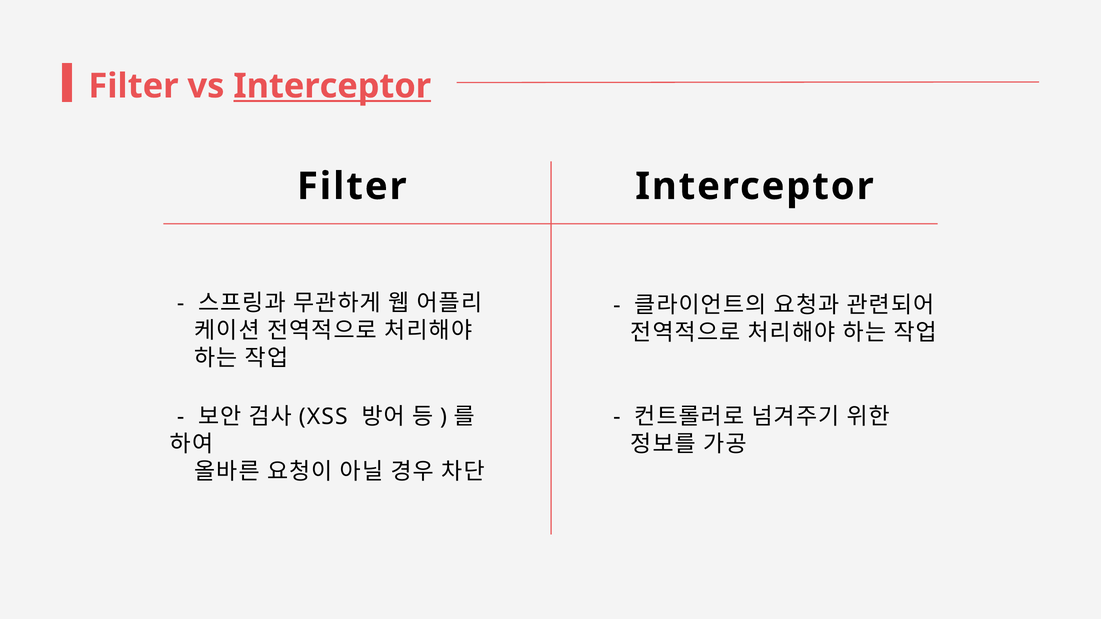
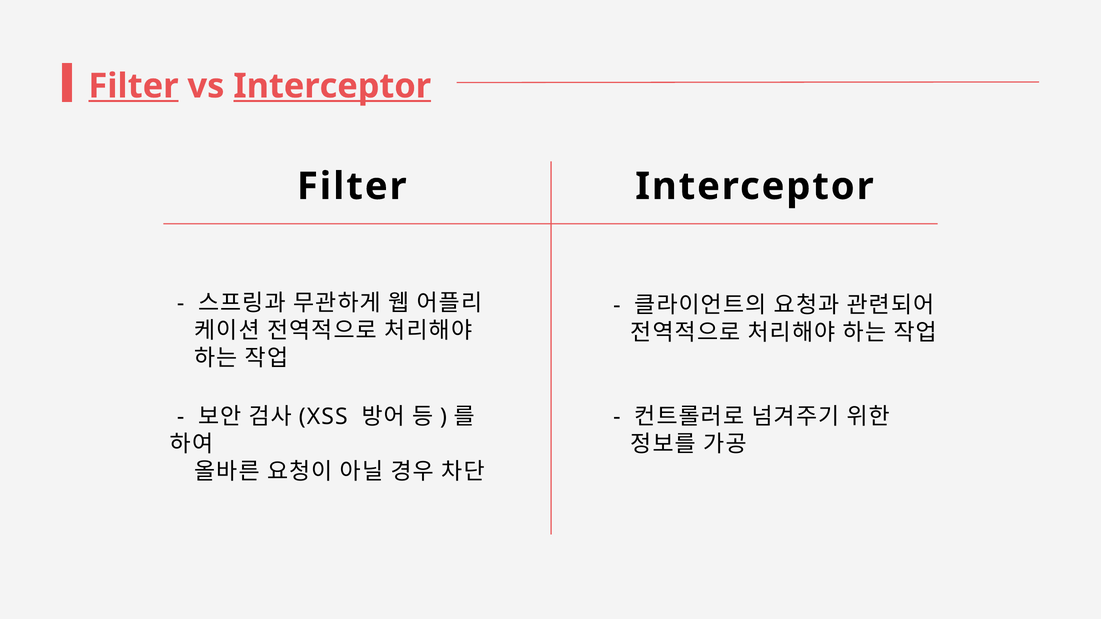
Filter at (133, 86) underline: none -> present
